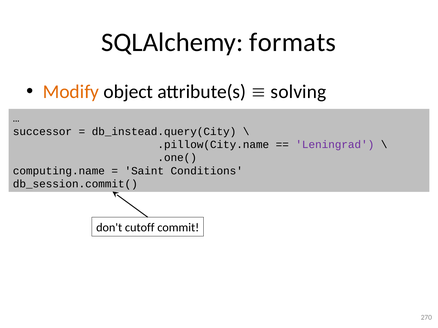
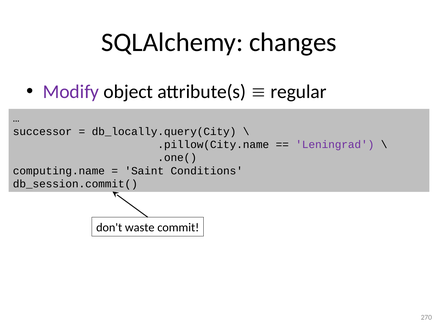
formats: formats -> changes
Modify colour: orange -> purple
solving: solving -> regular
db_instead.query(City: db_instead.query(City -> db_locally.query(City
cutoff: cutoff -> waste
